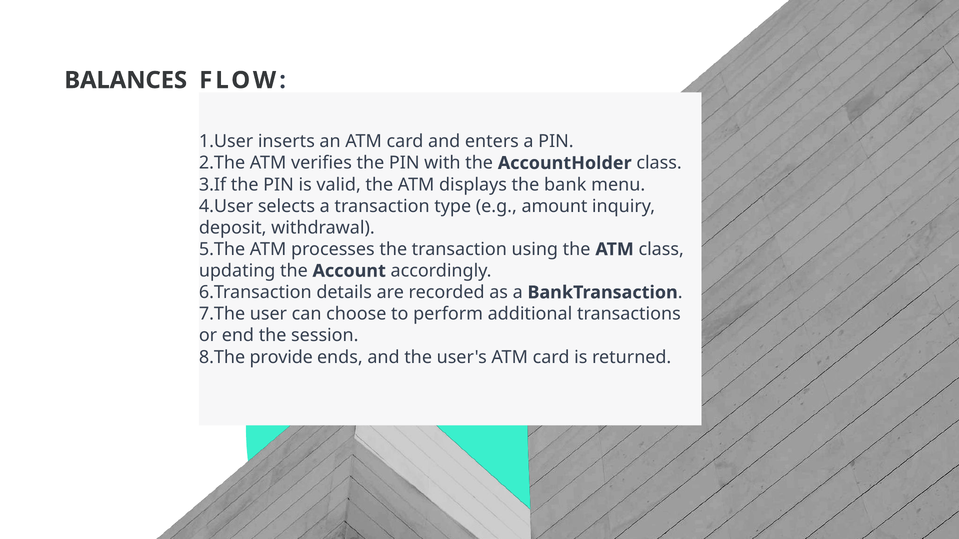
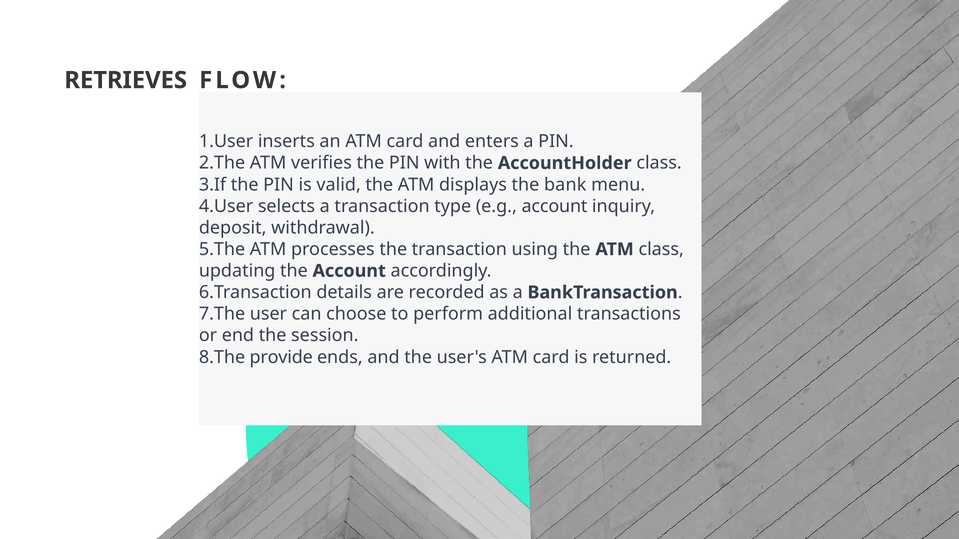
BALANCES: BALANCES -> RETRIEVES
e.g amount: amount -> account
